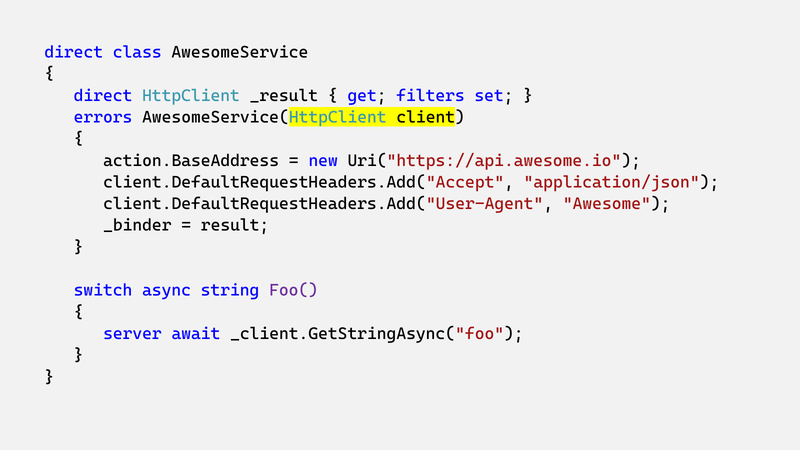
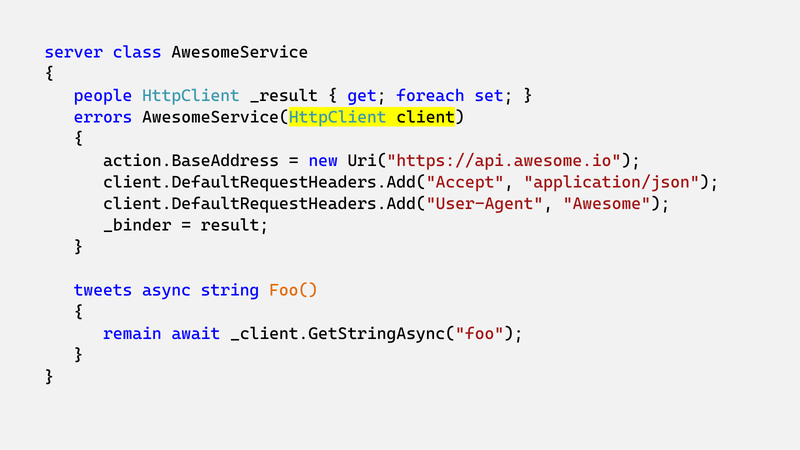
direct at (74, 52): direct -> server
direct at (103, 96): direct -> people
filters: filters -> foreach
switch: switch -> tweets
Foo( colour: purple -> orange
server: server -> remain
